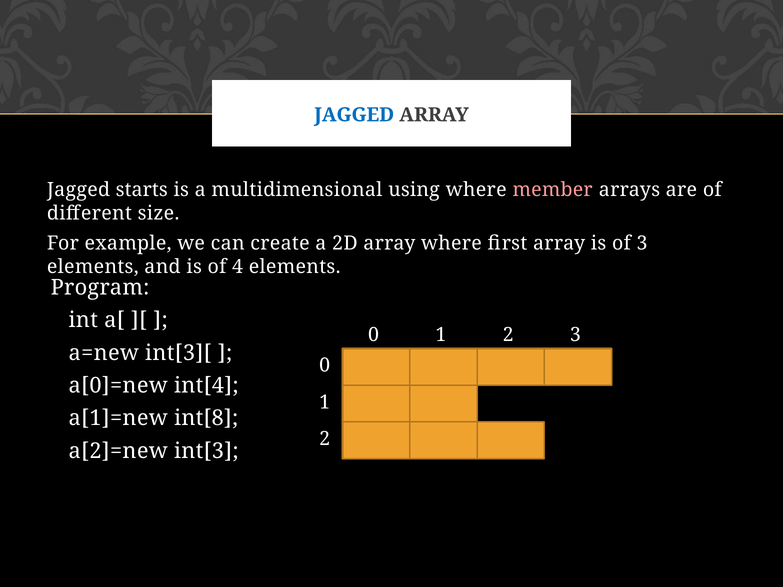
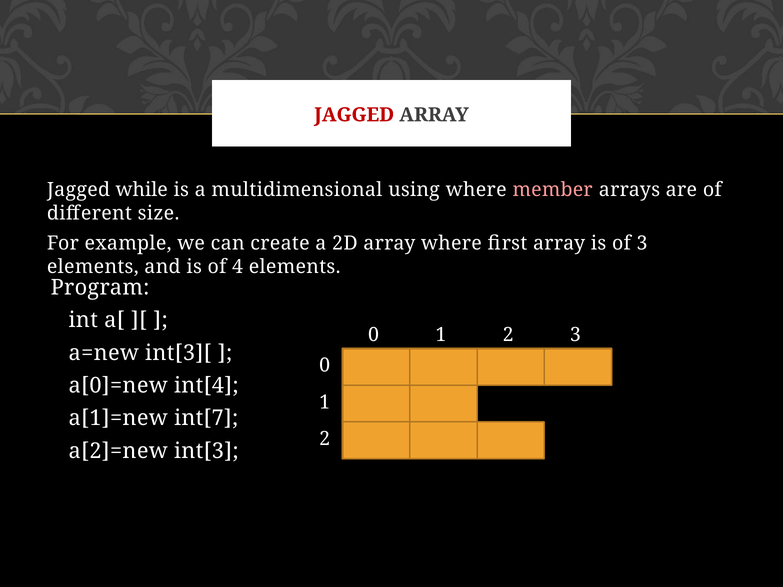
JAGGED at (354, 115) colour: blue -> red
starts: starts -> while
int[8: int[8 -> int[7
